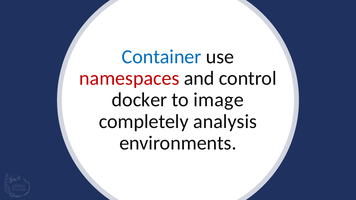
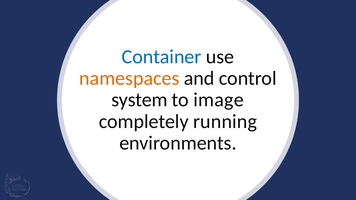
namespaces colour: red -> orange
docker: docker -> system
analysis: analysis -> running
